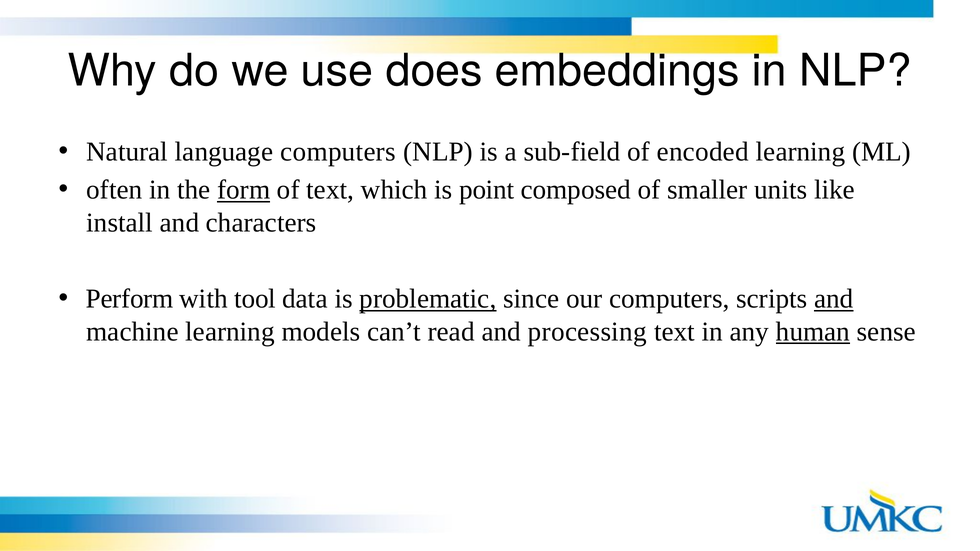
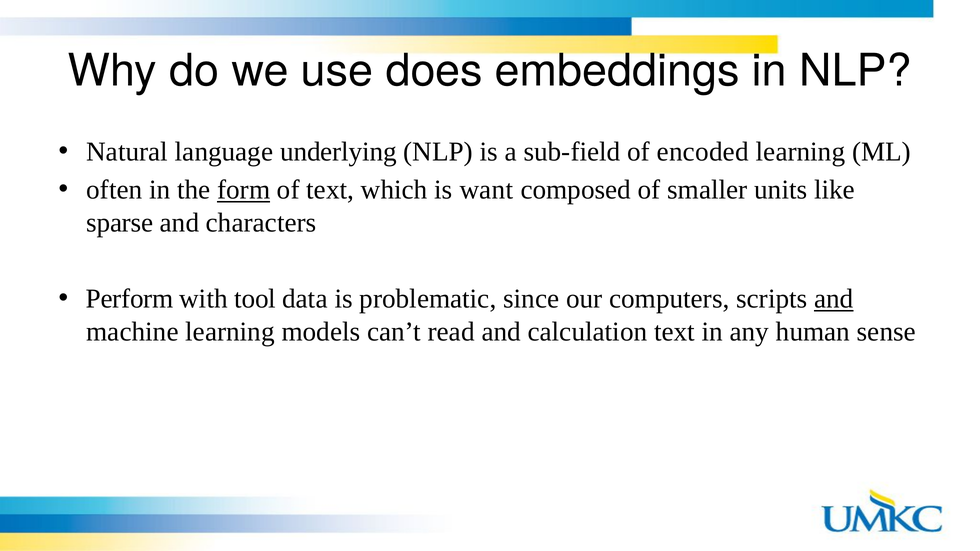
language computers: computers -> underlying
point: point -> want
install: install -> sparse
problematic underline: present -> none
processing: processing -> calculation
human underline: present -> none
